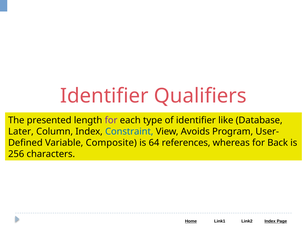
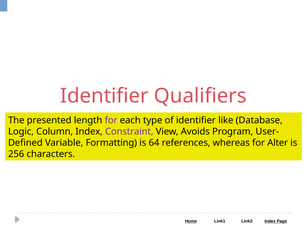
Later: Later -> Logic
Constraint colour: blue -> purple
Composite: Composite -> Formatting
Back: Back -> Alter
